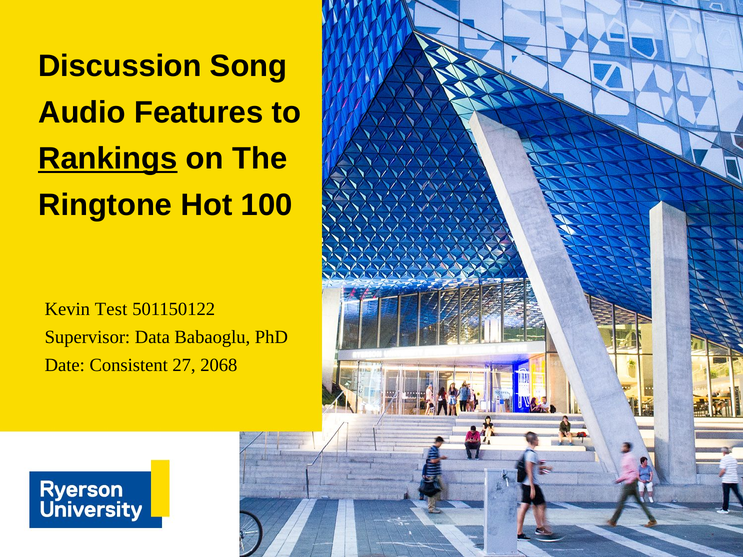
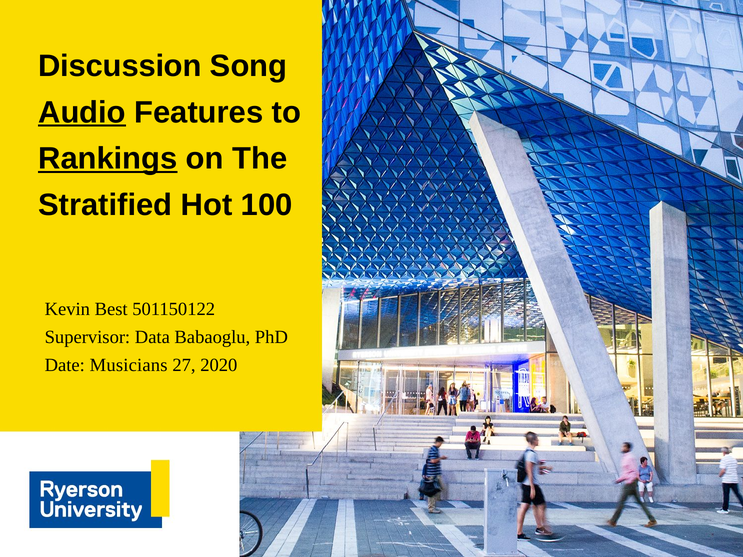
Audio underline: none -> present
Ringtone: Ringtone -> Stratified
Test: Test -> Best
Consistent: Consistent -> Musicians
2068: 2068 -> 2020
